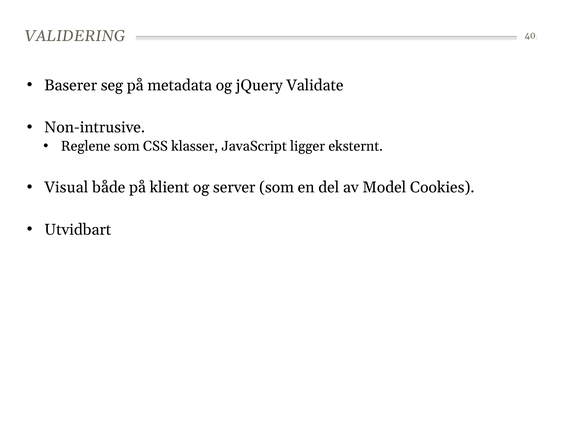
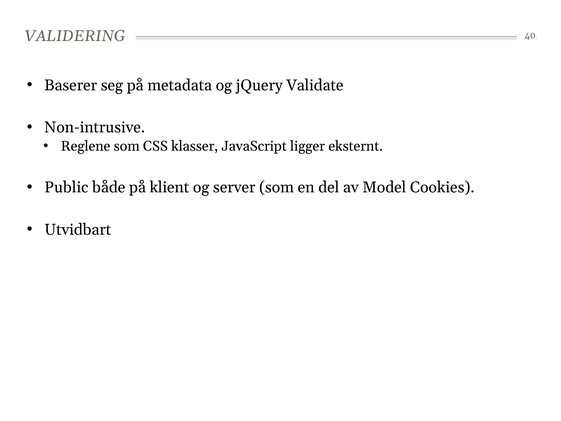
Visual: Visual -> Public
